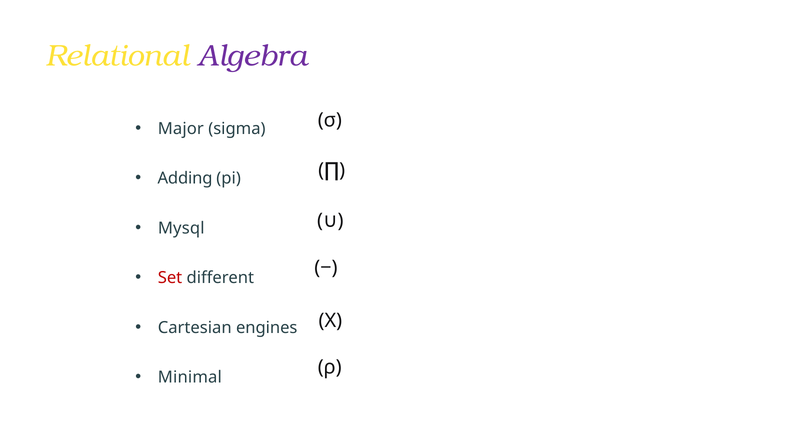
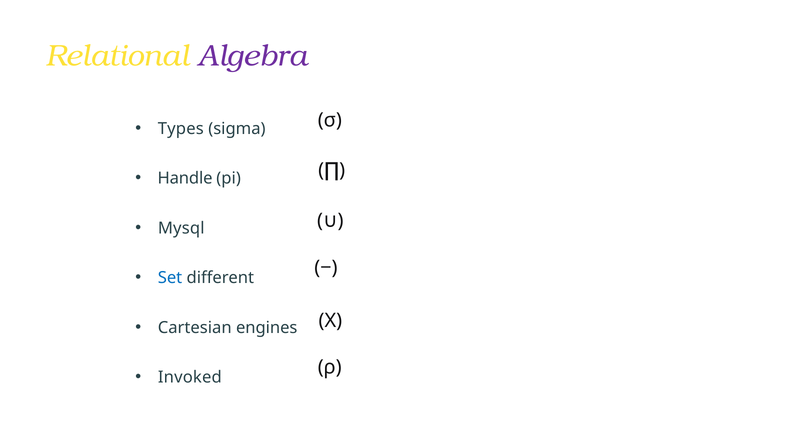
Major: Major -> Types
Adding: Adding -> Handle
Set colour: red -> blue
Minimal: Minimal -> Invoked
